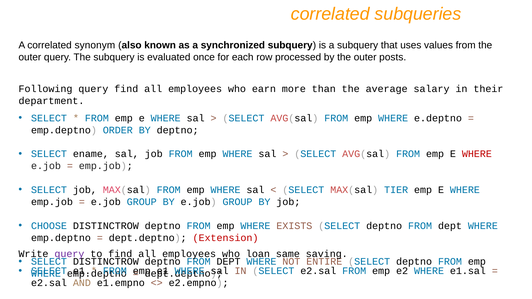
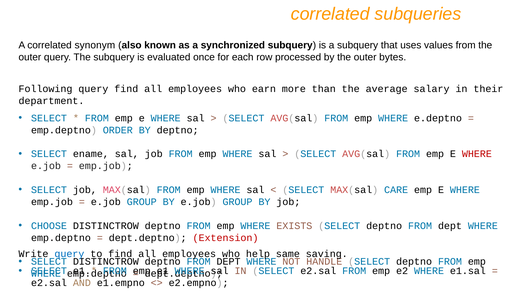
posts: posts -> bytes
TIER: TIER -> CARE
query at (69, 254) colour: purple -> blue
loan: loan -> help
ENTIRE: ENTIRE -> HANDLE
